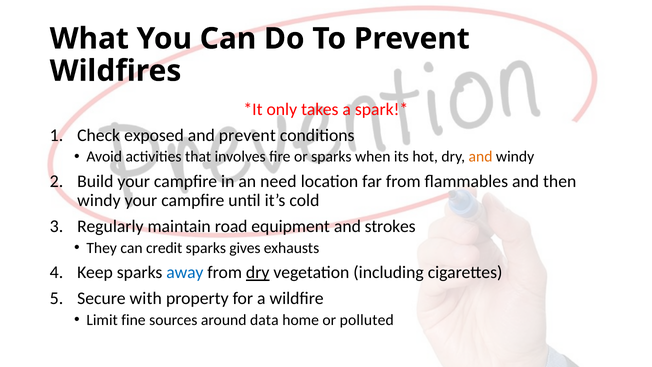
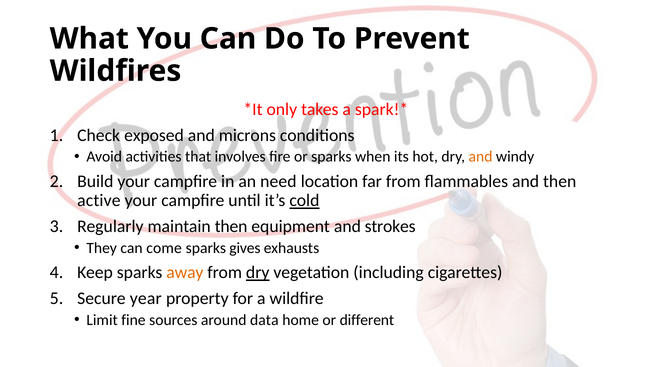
and prevent: prevent -> microns
windy at (99, 201): windy -> active
cold underline: none -> present
maintain road: road -> then
credit: credit -> come
away colour: blue -> orange
with: with -> year
polluted: polluted -> different
